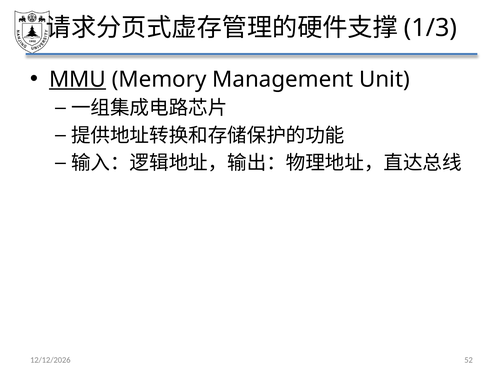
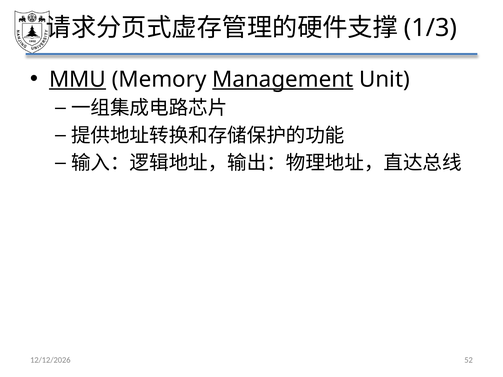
Management underline: none -> present
